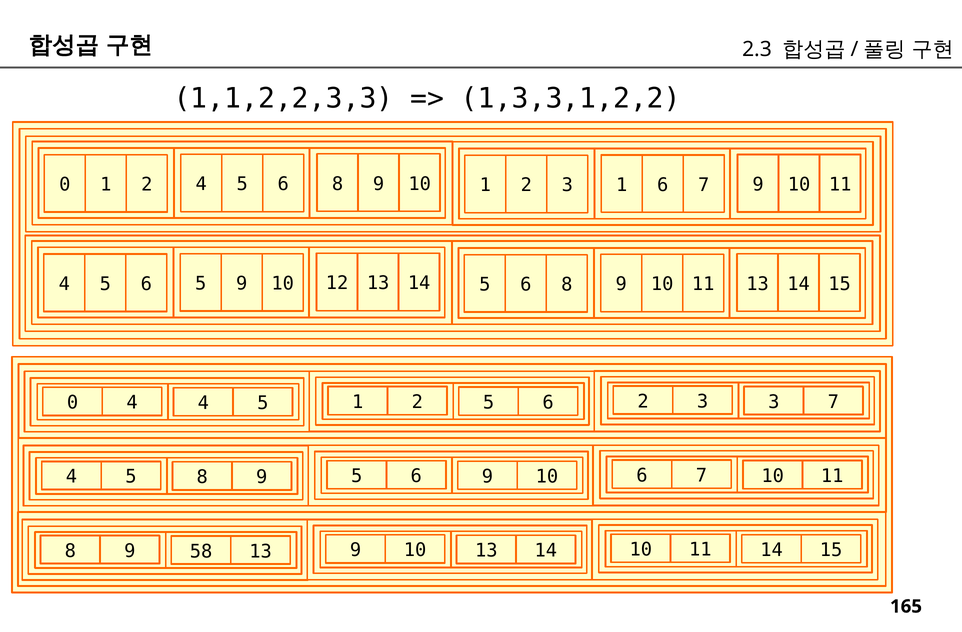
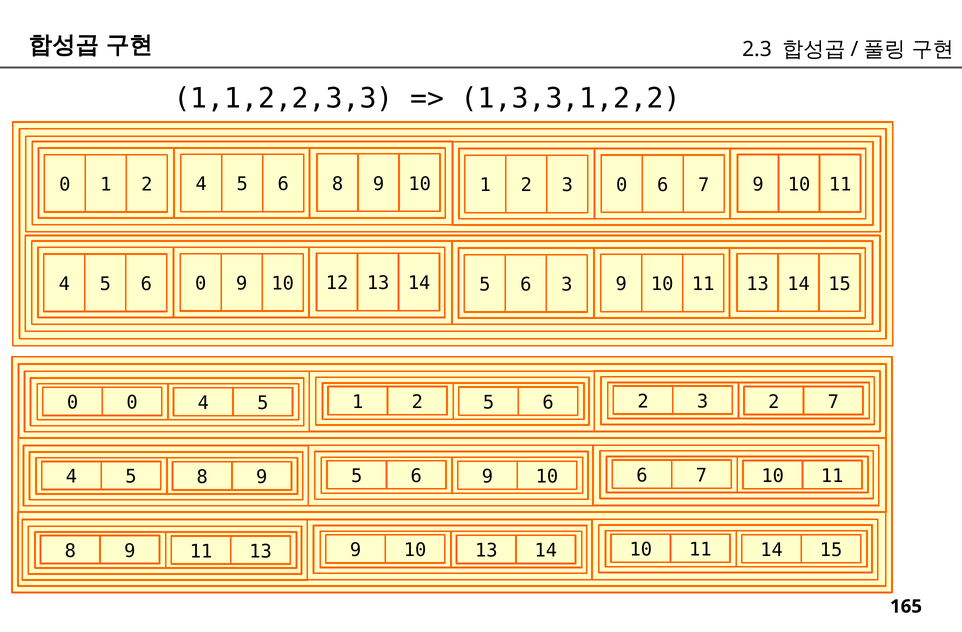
3 1: 1 -> 0
6 5: 5 -> 0
14 5 6 8: 8 -> 3
0 4: 4 -> 0
3 3: 3 -> 2
9 58: 58 -> 11
